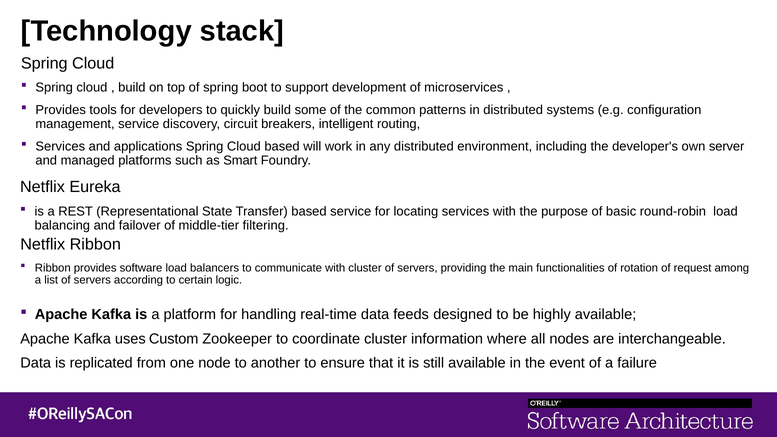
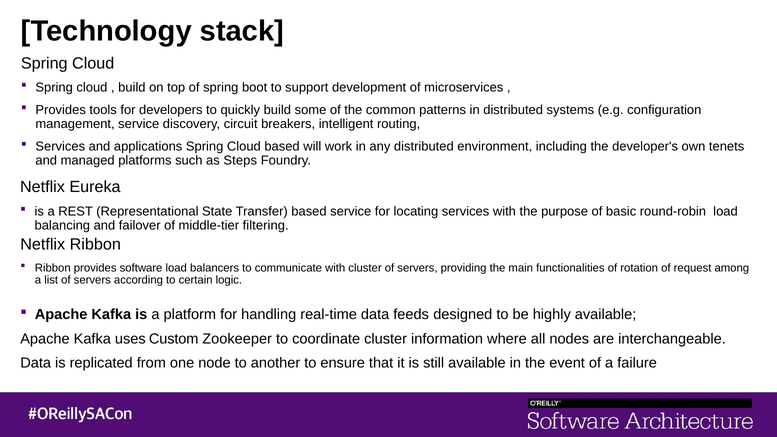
server: server -> tenets
Smart: Smart -> Steps
